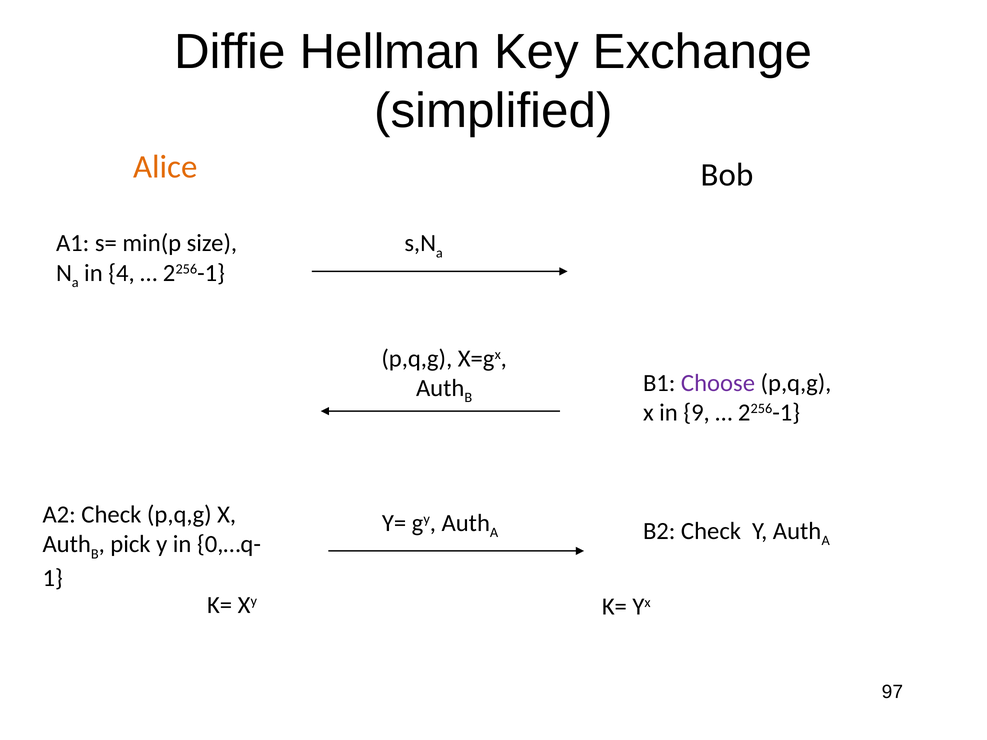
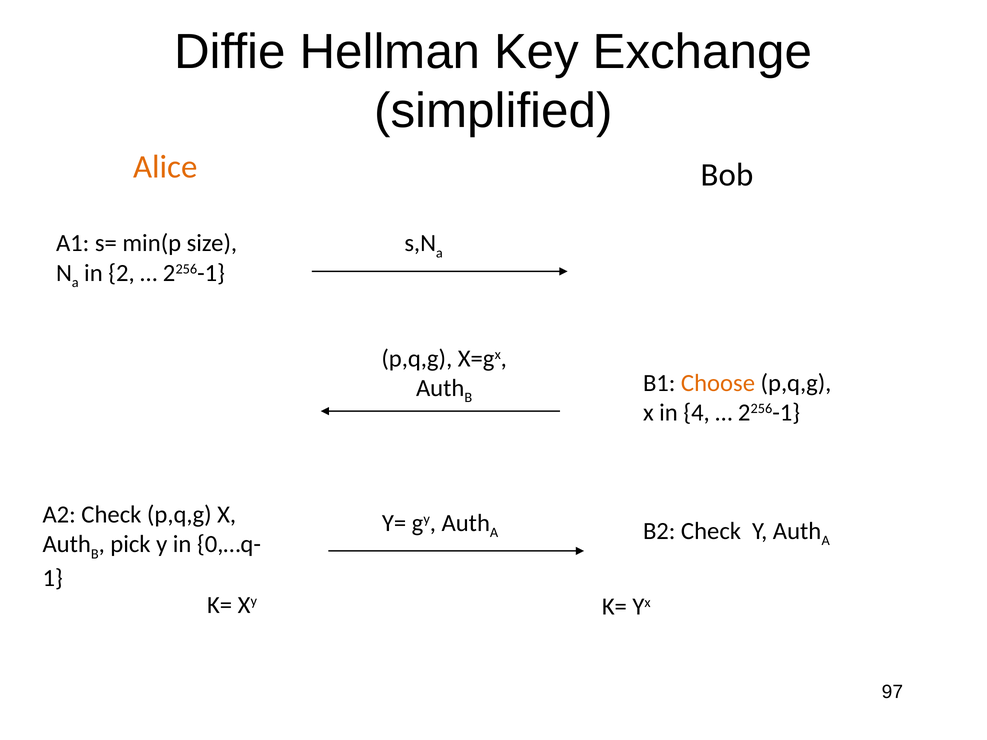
4: 4 -> 2
Choose colour: purple -> orange
9: 9 -> 4
